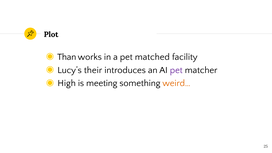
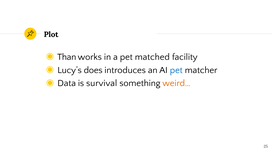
their: their -> does
pet at (176, 70) colour: purple -> blue
High: High -> Data
meeting: meeting -> survival
